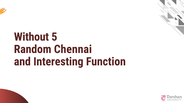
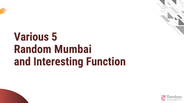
Without: Without -> Various
Chennai: Chennai -> Mumbai
